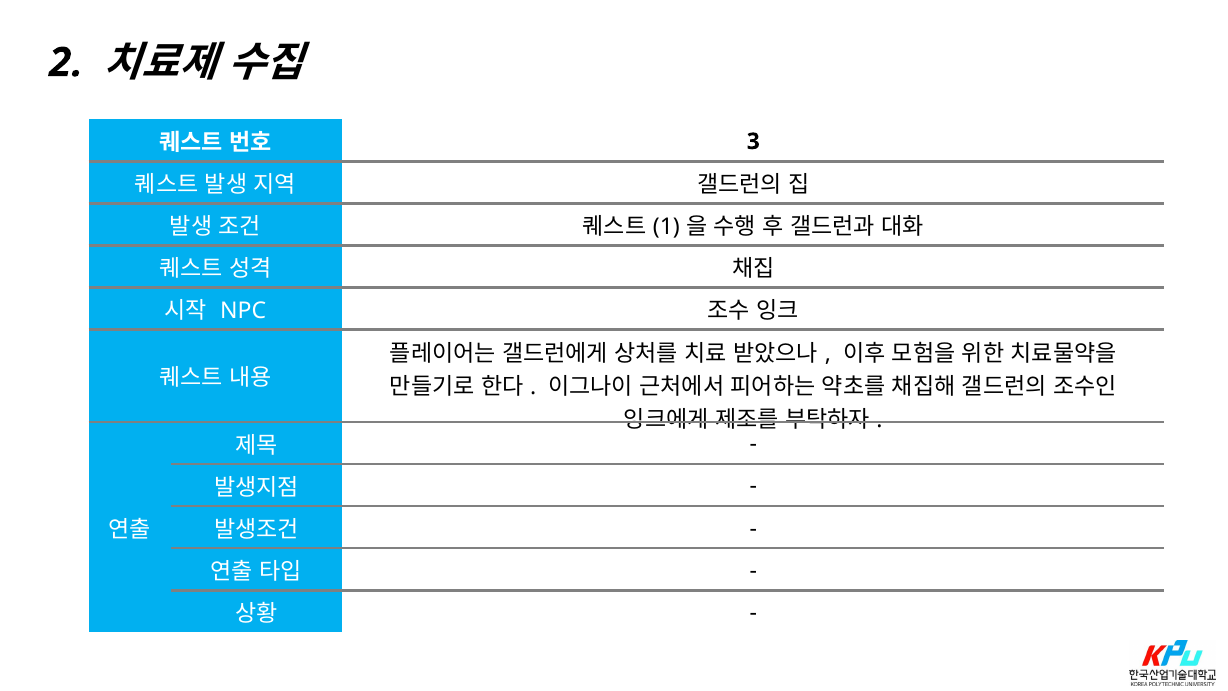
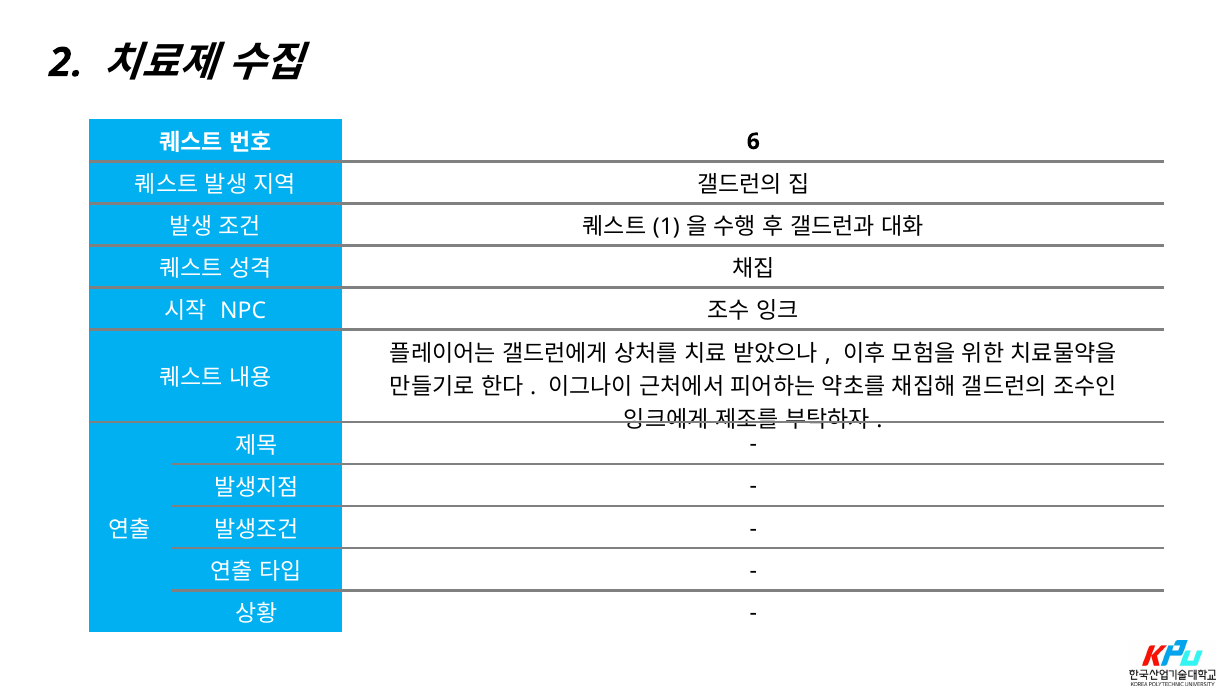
3: 3 -> 6
